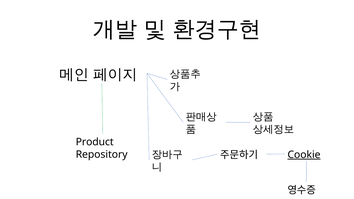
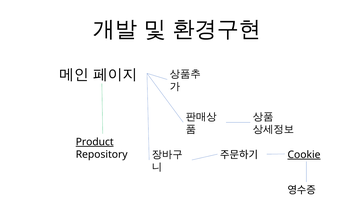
Product underline: none -> present
